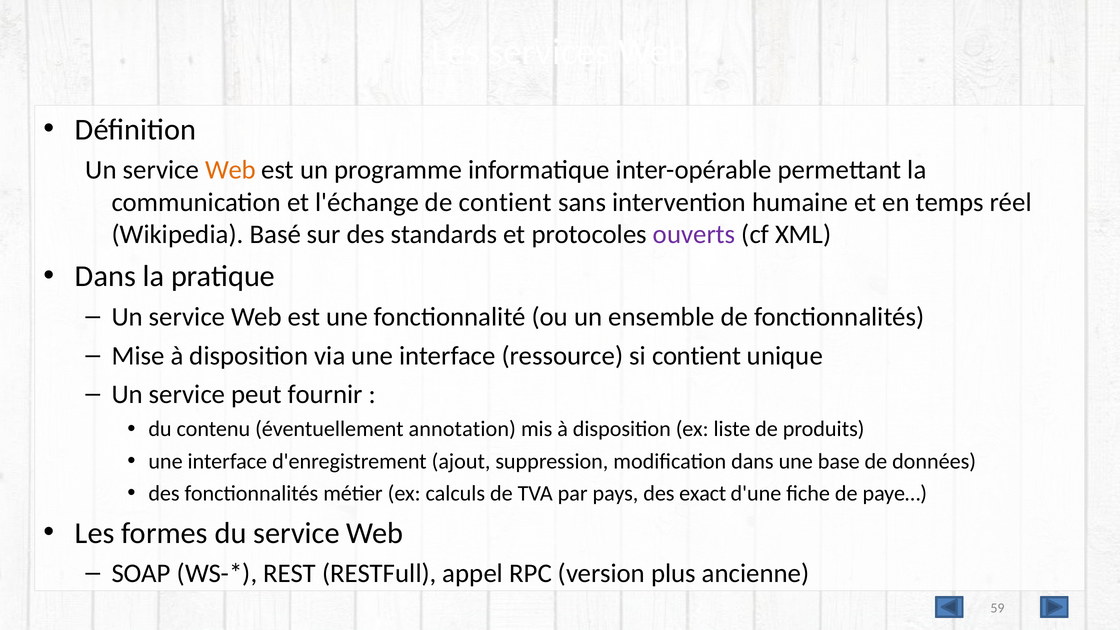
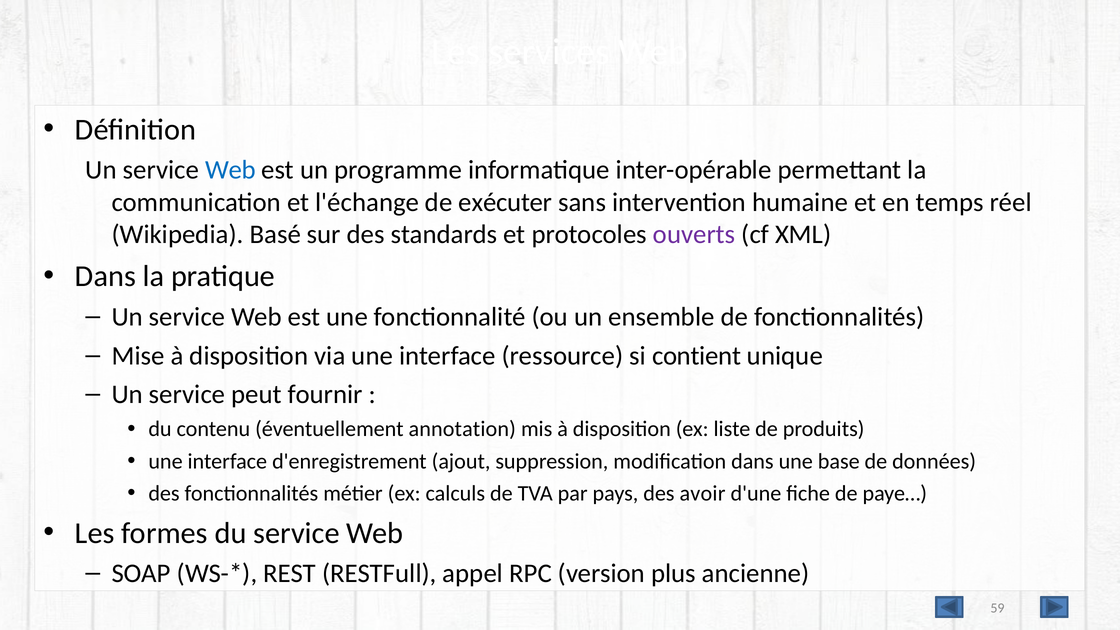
Web at (230, 170) colour: orange -> blue
de contient: contient -> exécuter
exact: exact -> avoir
